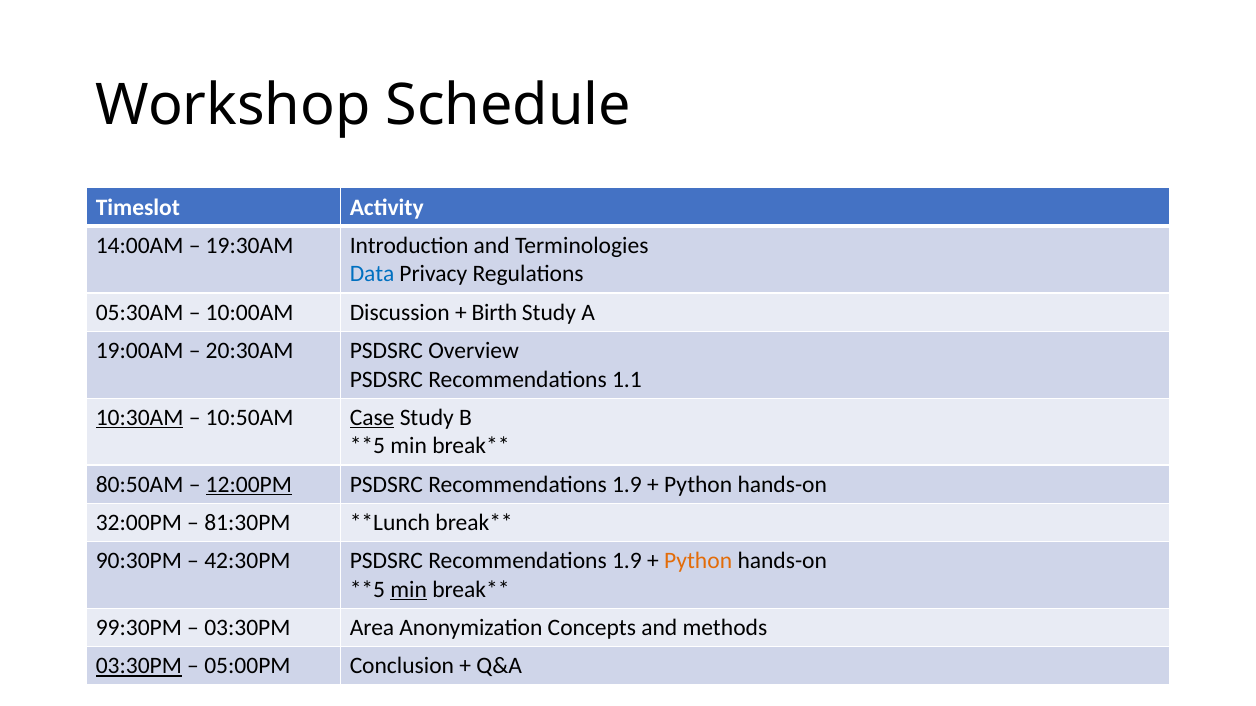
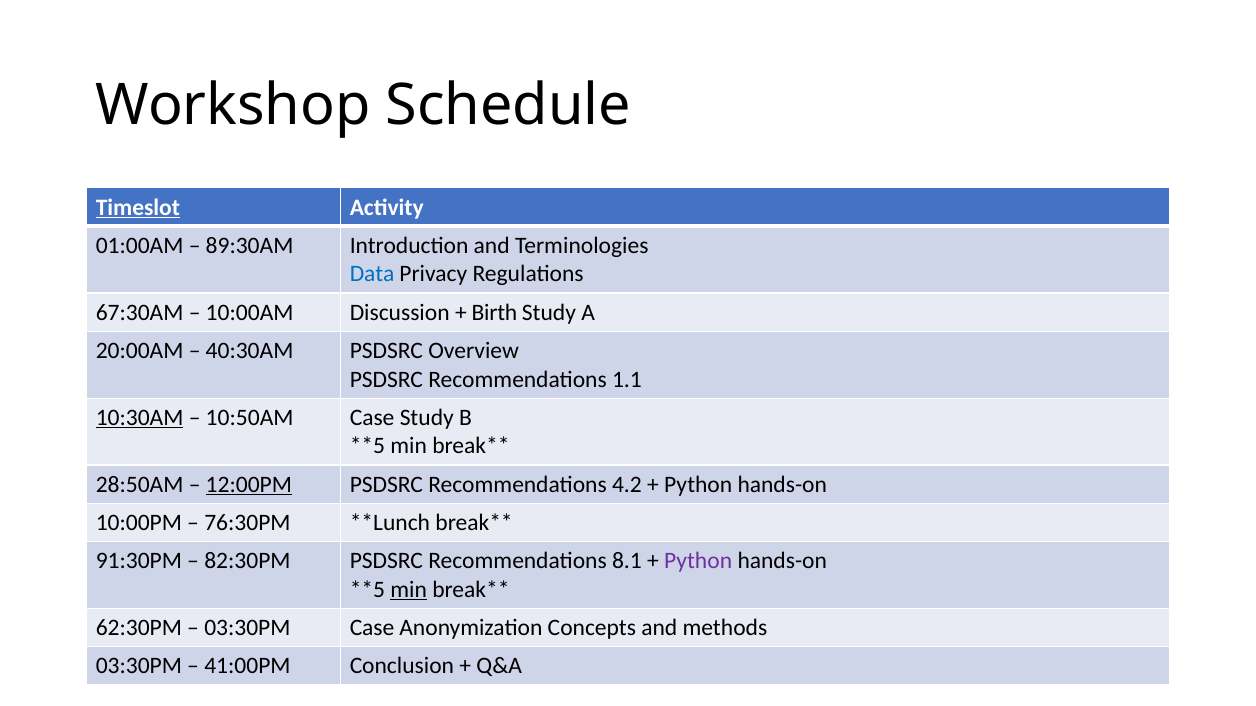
Timeslot underline: none -> present
14:00AM: 14:00AM -> 01:00AM
19:30AM: 19:30AM -> 89:30AM
05:30AM: 05:30AM -> 67:30AM
19:00AM: 19:00AM -> 20:00AM
20:30AM: 20:30AM -> 40:30AM
Case at (372, 418) underline: present -> none
80:50AM: 80:50AM -> 28:50AM
1.9 at (627, 485): 1.9 -> 4.2
32:00PM: 32:00PM -> 10:00PM
81:30PM: 81:30PM -> 76:30PM
90:30PM: 90:30PM -> 91:30PM
42:30PM: 42:30PM -> 82:30PM
1.9 at (627, 561): 1.9 -> 8.1
Python at (698, 561) colour: orange -> purple
99:30PM: 99:30PM -> 62:30PM
03:30PM Area: Area -> Case
03:30PM at (139, 666) underline: present -> none
05:00PM: 05:00PM -> 41:00PM
